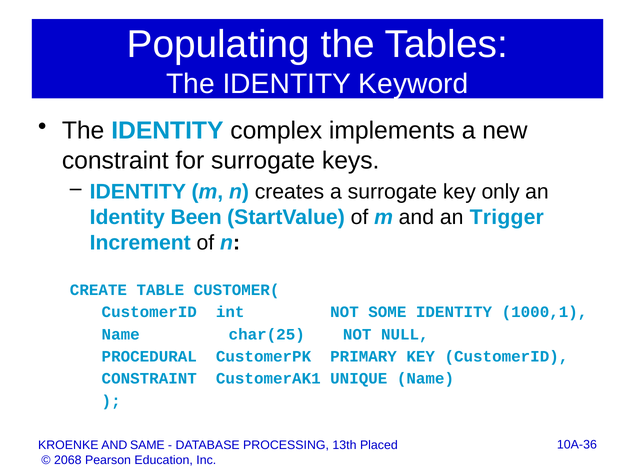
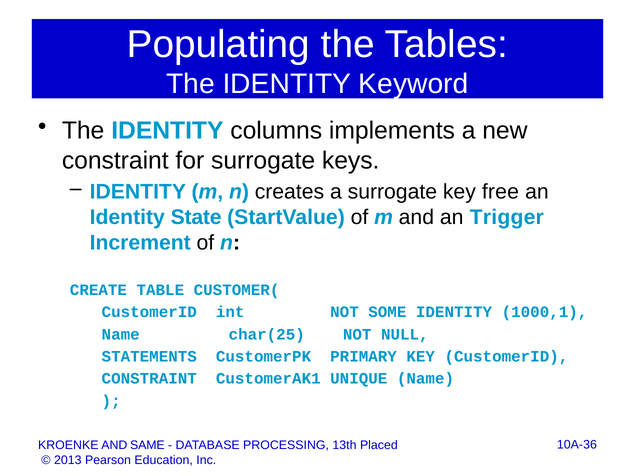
complex: complex -> columns
only: only -> free
Been: Been -> State
PROCEDURAL: PROCEDURAL -> STATEMENTS
2068: 2068 -> 2013
